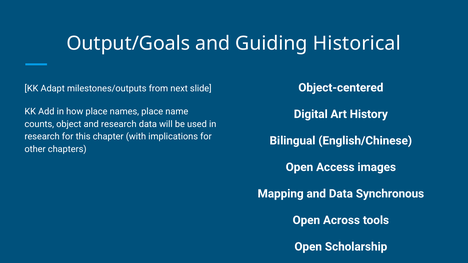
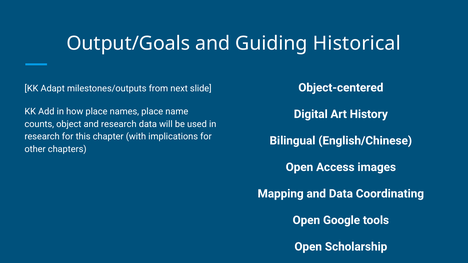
Synchronous: Synchronous -> Coordinating
Across: Across -> Google
